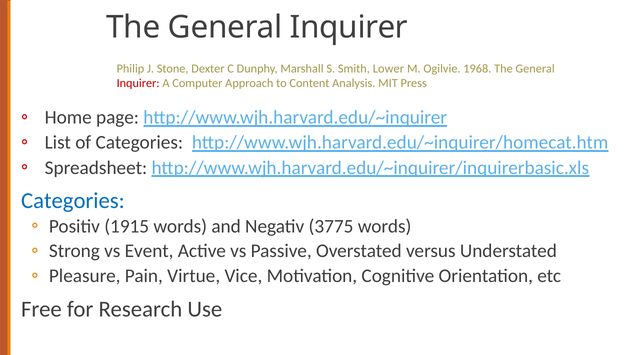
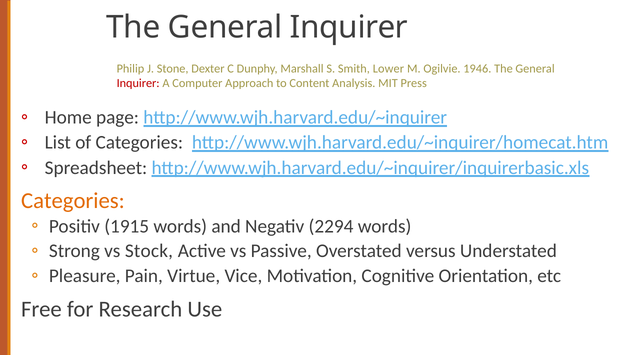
1968: 1968 -> 1946
Categories at (73, 201) colour: blue -> orange
3775: 3775 -> 2294
Event: Event -> Stock
